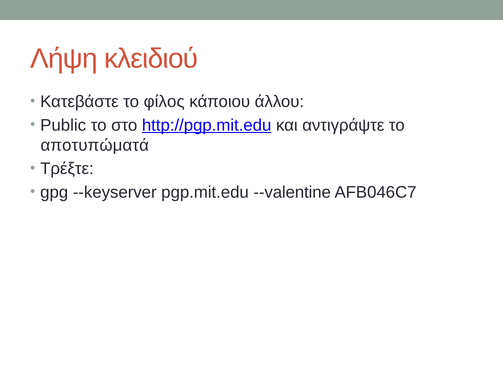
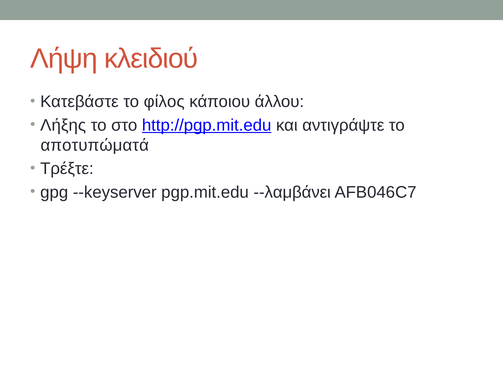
Public: Public -> Λήξης
--valentine: --valentine -> --λαμβάνει
